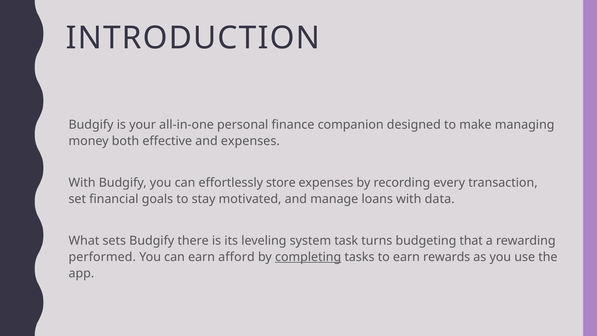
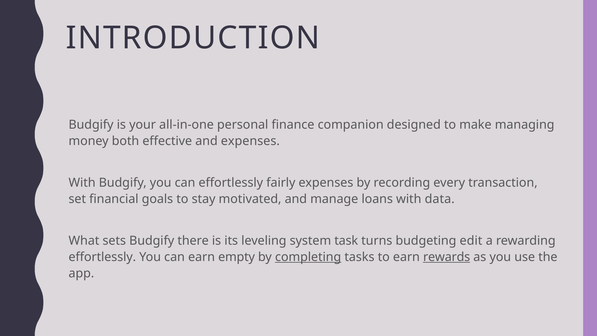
store: store -> fairly
that: that -> edit
performed at (102, 257): performed -> effortlessly
afford: afford -> empty
rewards underline: none -> present
